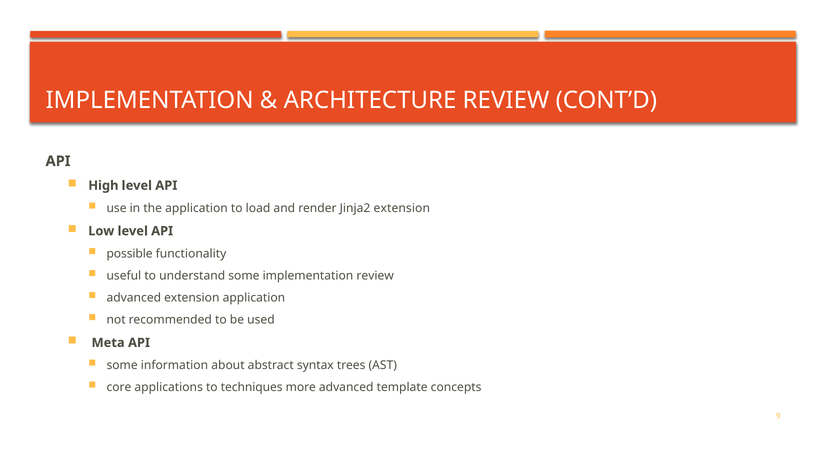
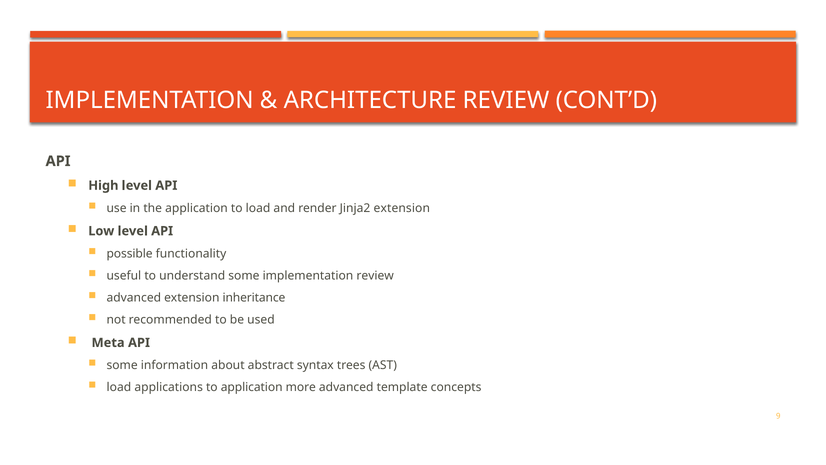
extension application: application -> inheritance
core at (119, 387): core -> load
to techniques: techniques -> application
